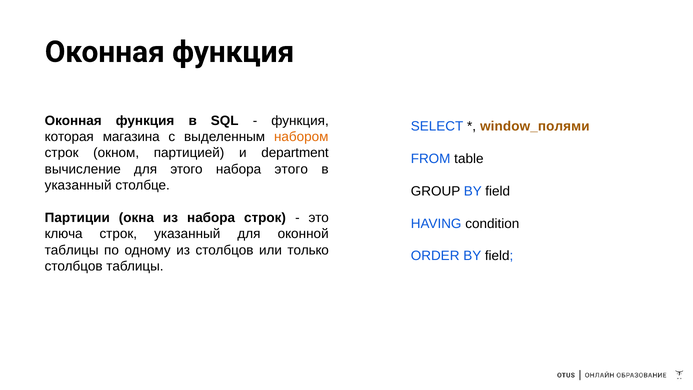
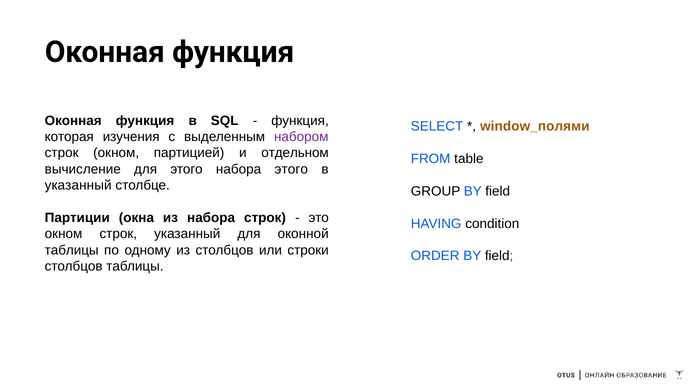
магазина: магазина -> изучения
набором colour: orange -> purple
department: department -> отдельном
ключа at (64, 234): ключа -> окном
только: только -> строки
